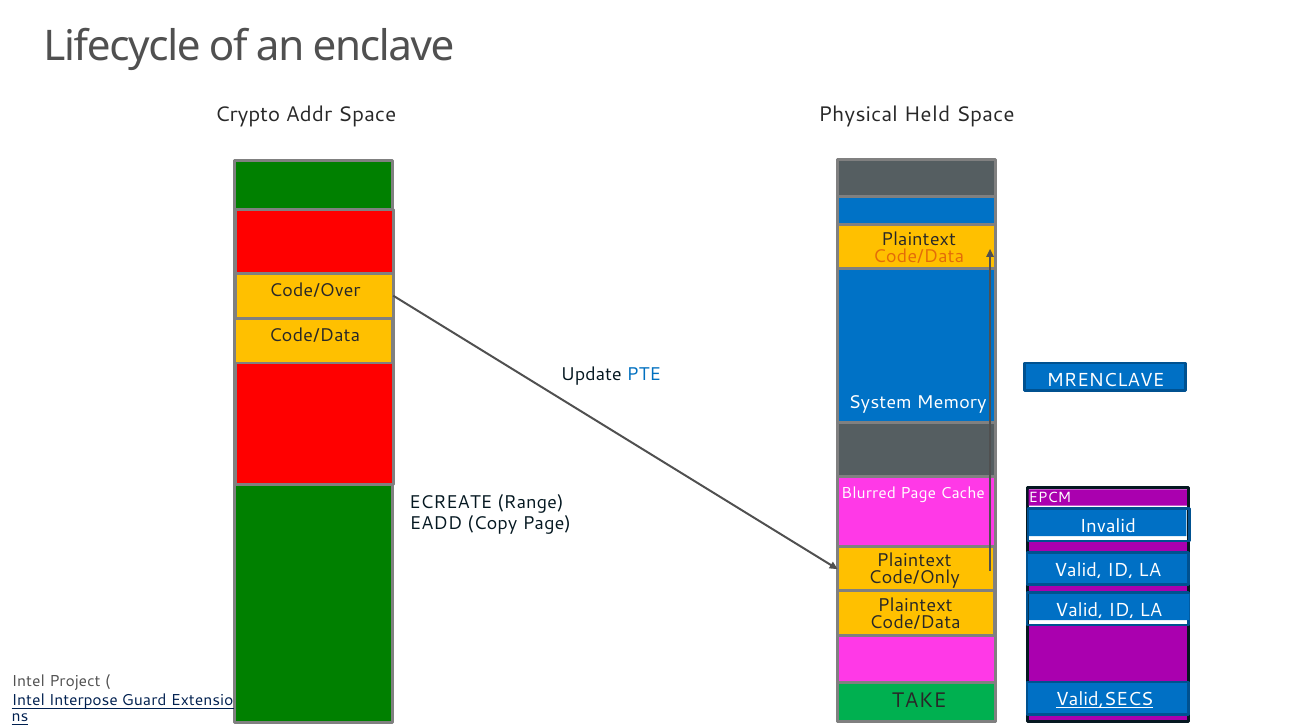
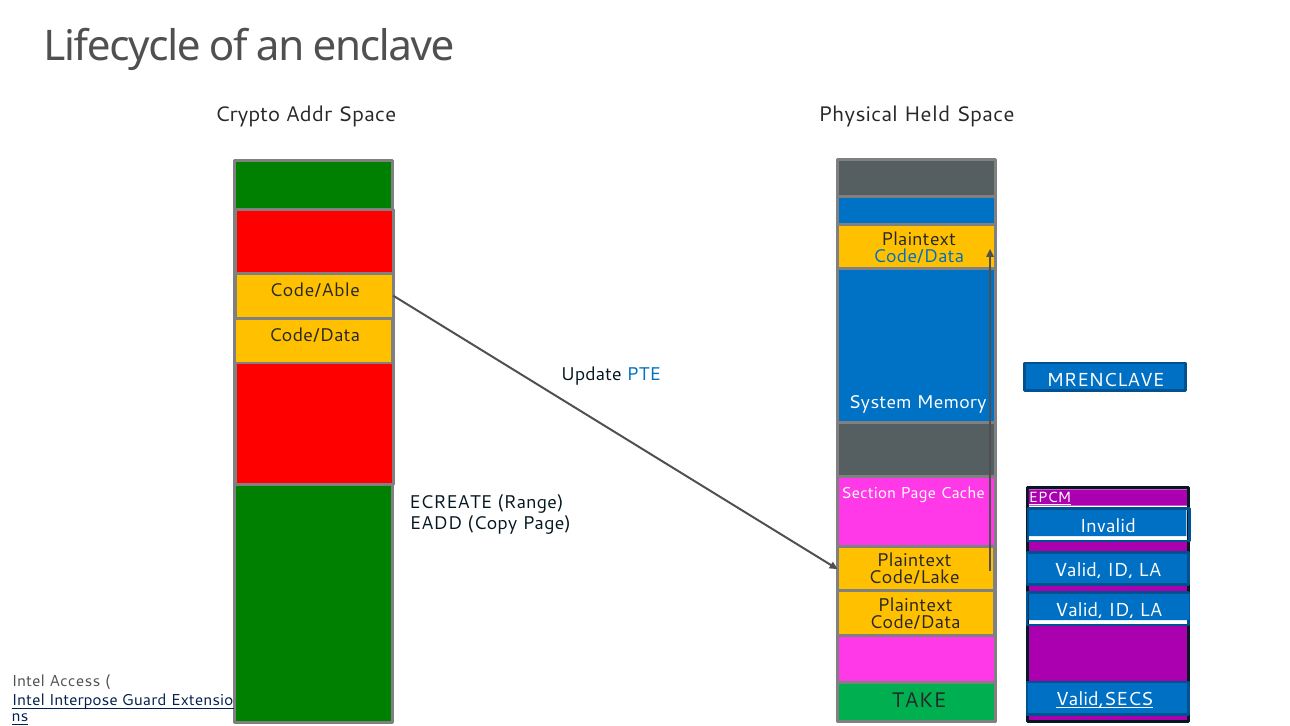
Code/Data at (919, 256) colour: orange -> blue
Code/Over: Code/Over -> Code/Able
Blurred: Blurred -> Section
EPCM underline: none -> present
Code/Only: Code/Only -> Code/Lake
Project: Project -> Access
